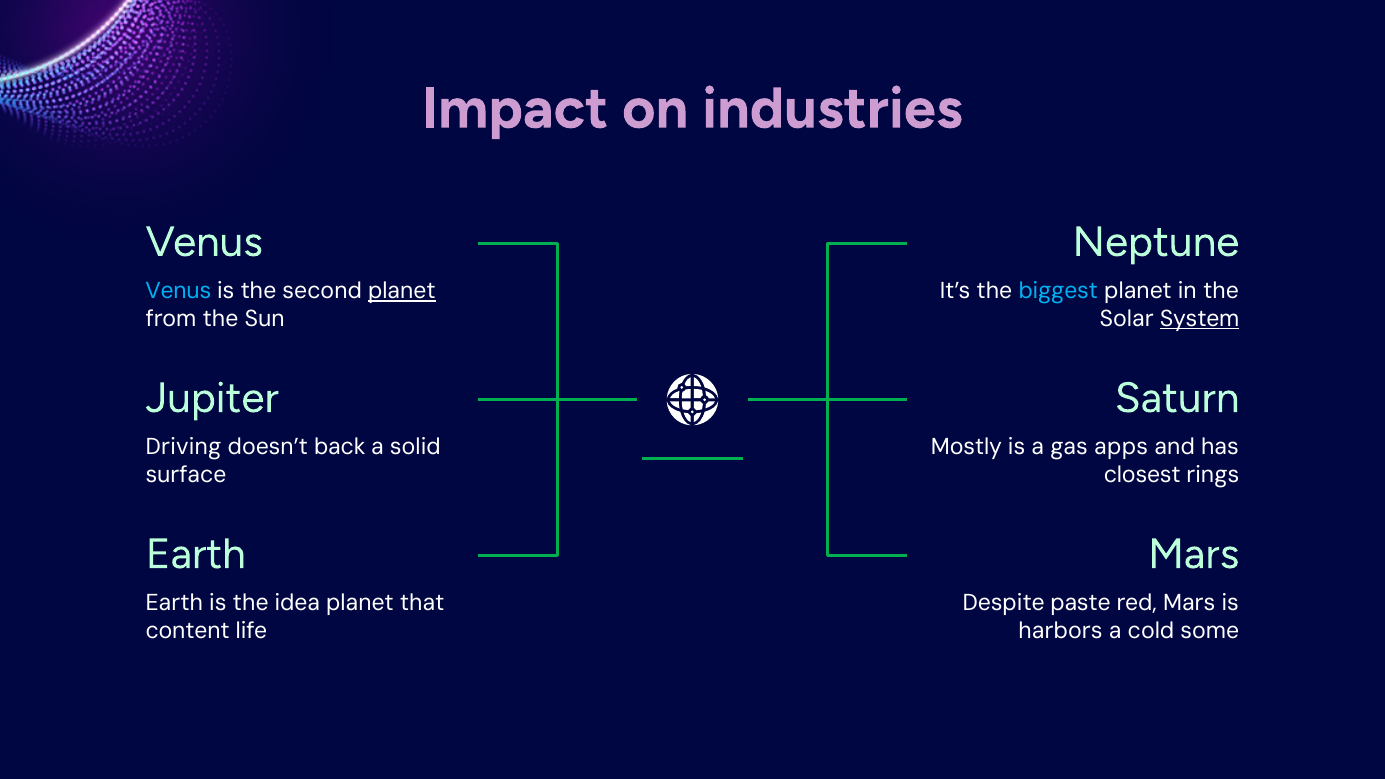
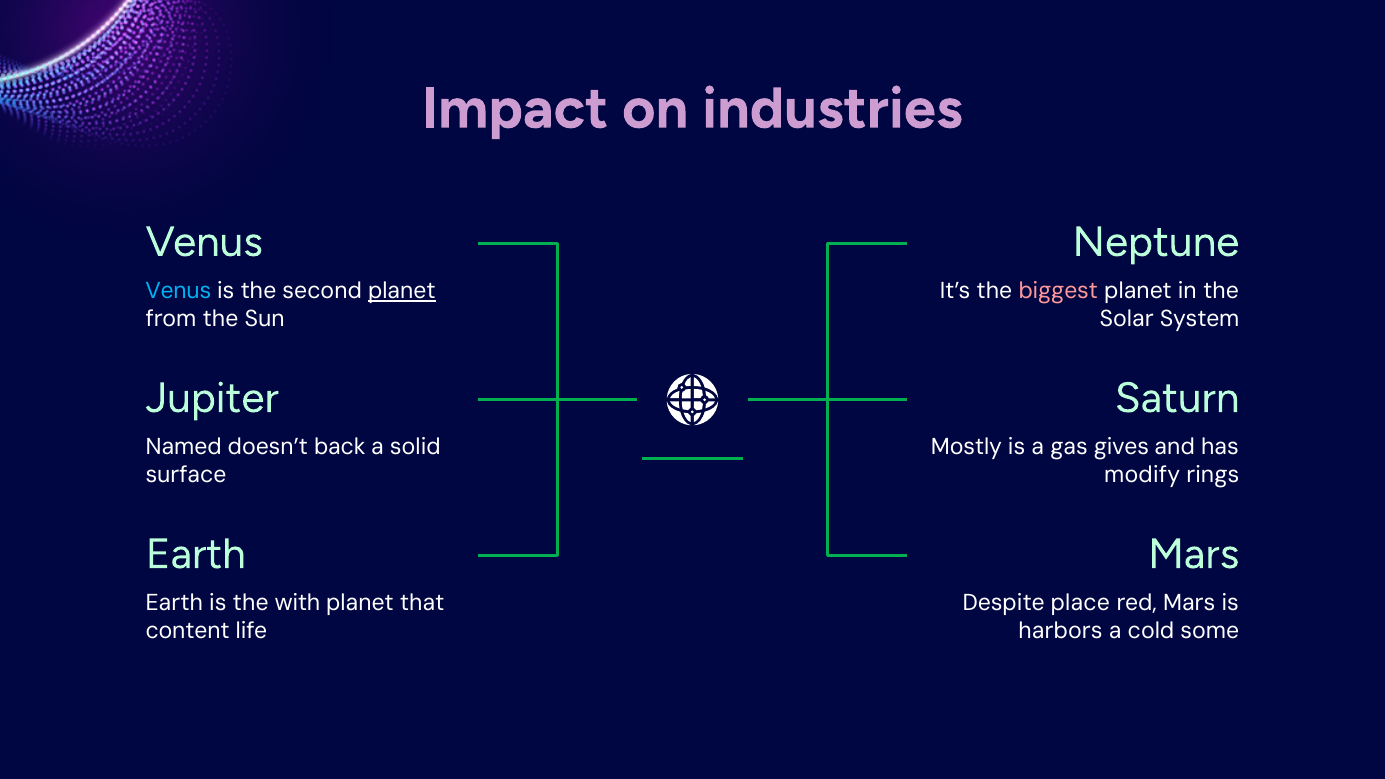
biggest colour: light blue -> pink
System underline: present -> none
Driving: Driving -> Named
apps: apps -> gives
closest: closest -> modify
idea: idea -> with
paste: paste -> place
